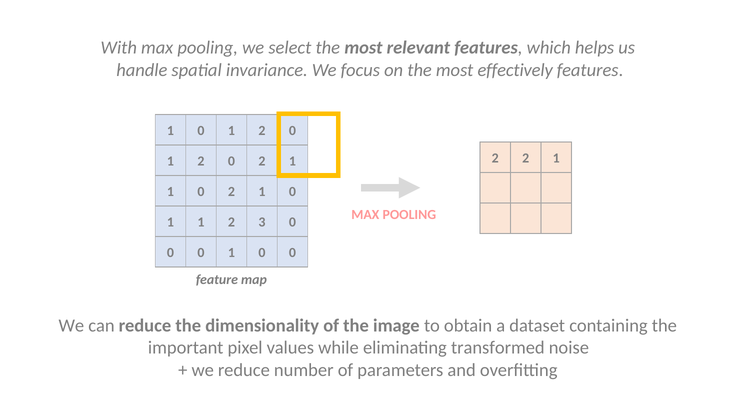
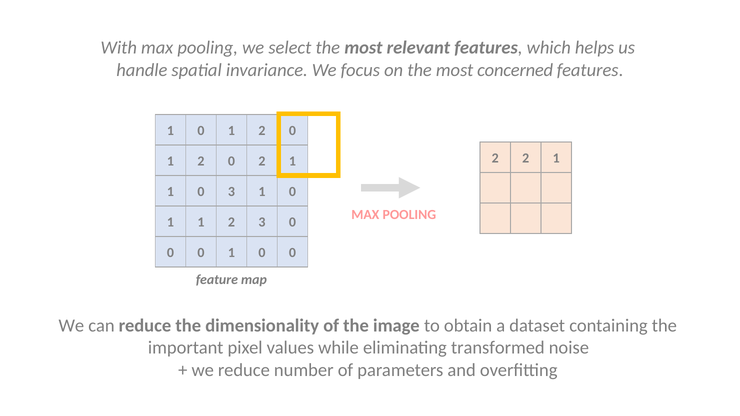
effectively: effectively -> concerned
2 at (231, 192): 2 -> 3
